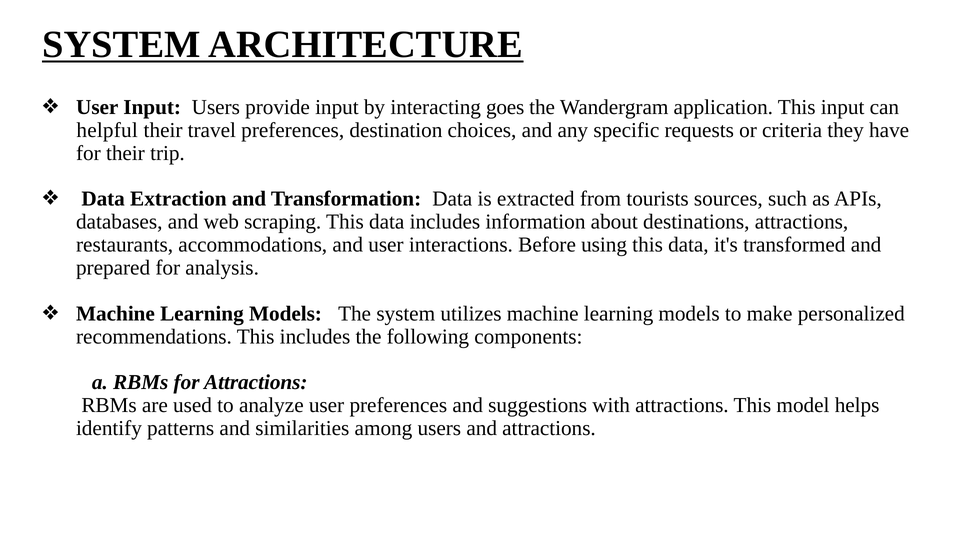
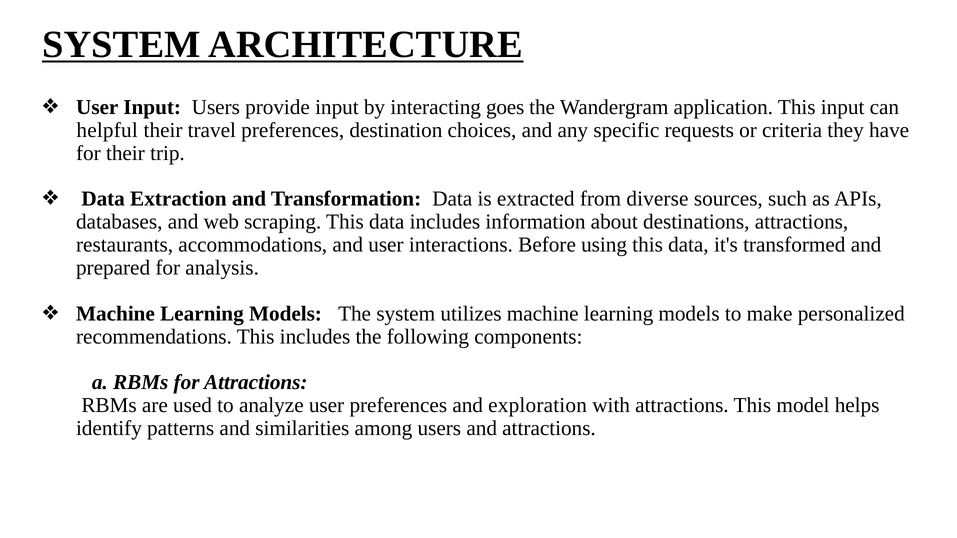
tourists: tourists -> diverse
suggestions: suggestions -> exploration
